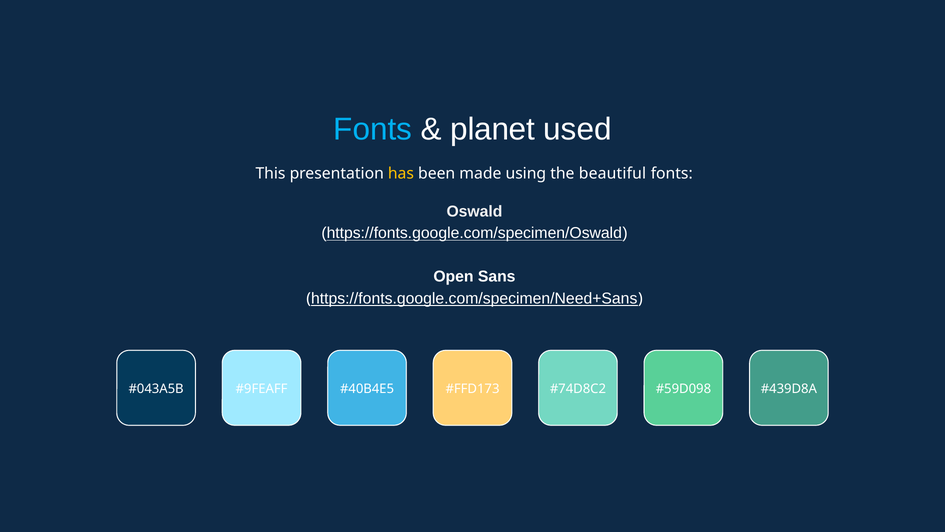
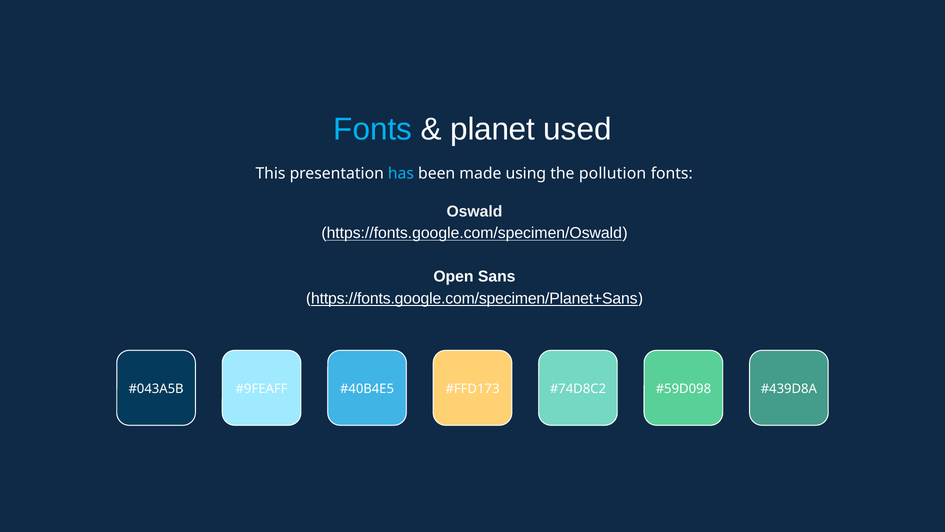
has colour: yellow -> light blue
beautiful: beautiful -> pollution
https://fonts.google.com/specimen/Need+Sans: https://fonts.google.com/specimen/Need+Sans -> https://fonts.google.com/specimen/Planet+Sans
